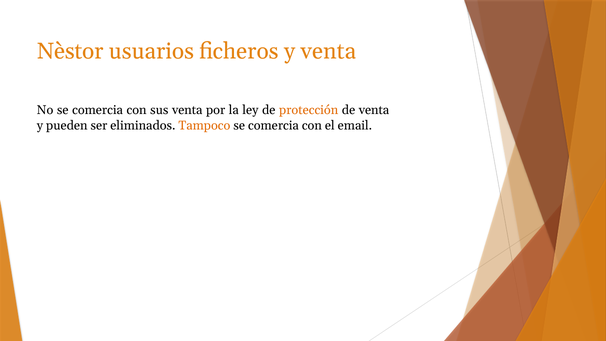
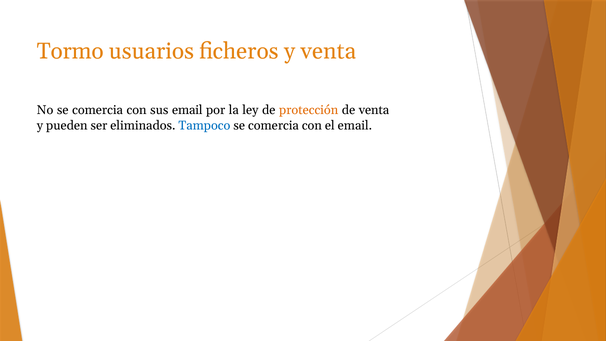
Nèstor: Nèstor -> Tormo
sus venta: venta -> email
Tampoco colour: orange -> blue
